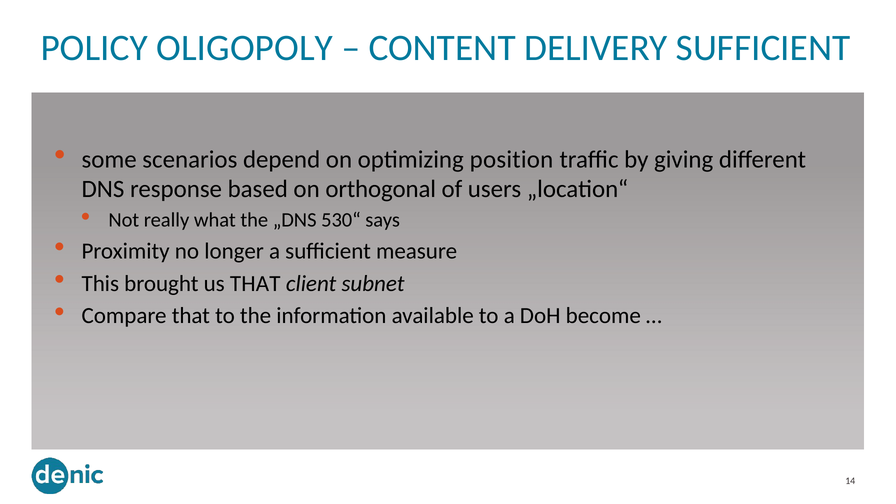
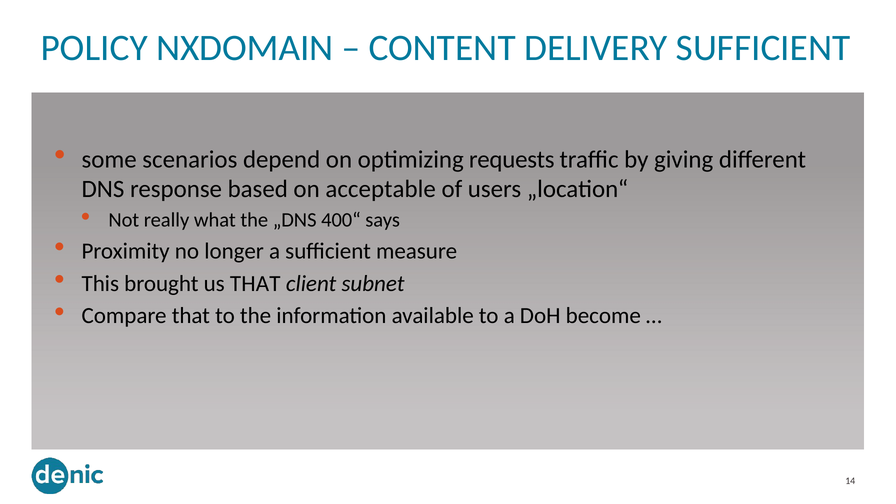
OLIGOPOLY: OLIGOPOLY -> NXDOMAIN
position: position -> requests
orthogonal: orthogonal -> acceptable
530“: 530“ -> 400“
